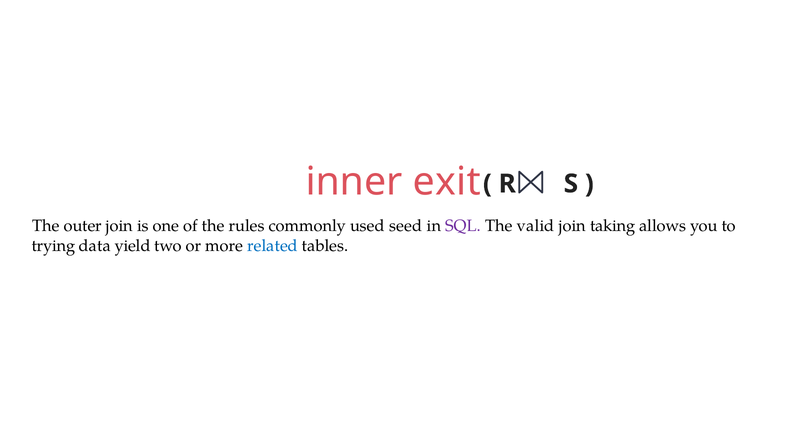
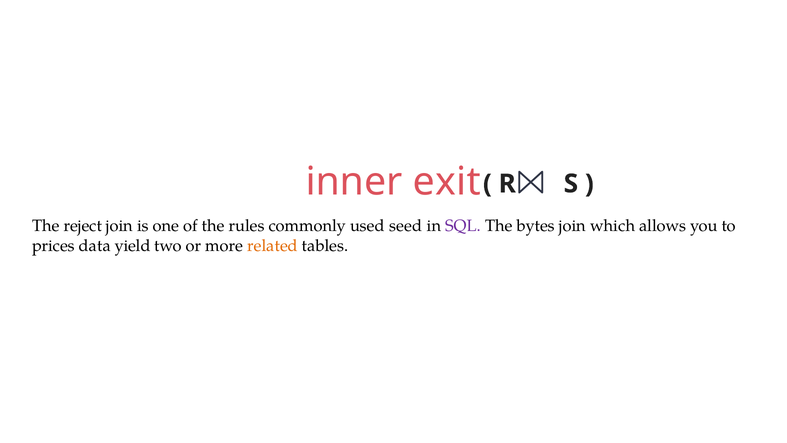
outer: outer -> reject
valid: valid -> bytes
taking: taking -> which
trying: trying -> prices
related colour: blue -> orange
